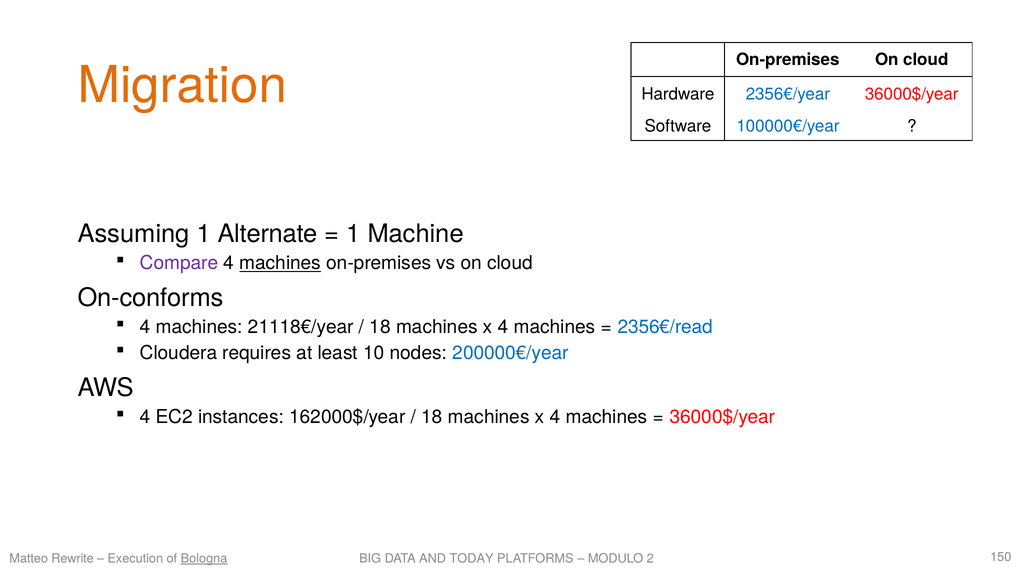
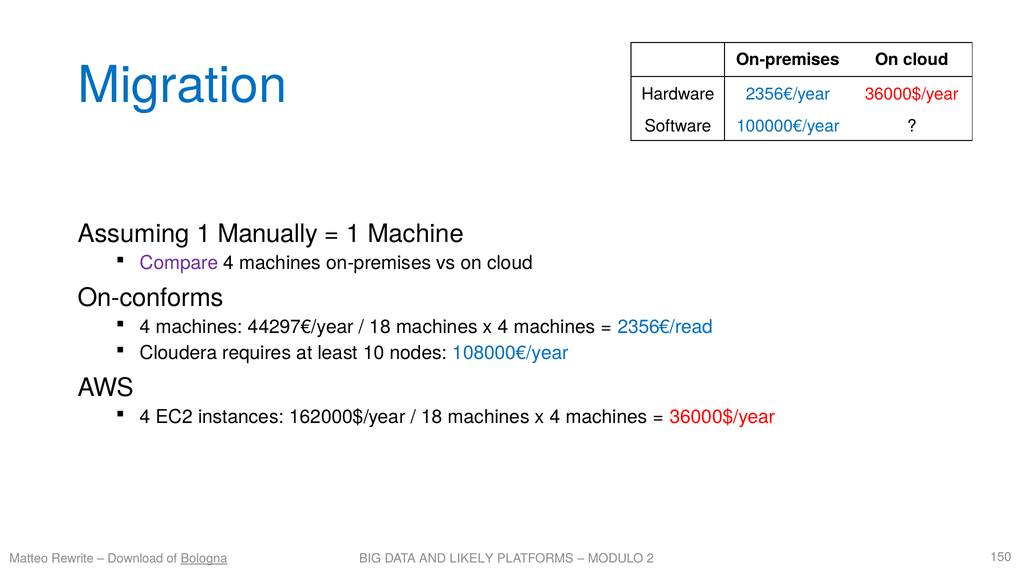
Migration colour: orange -> blue
Alternate: Alternate -> Manually
machines at (280, 263) underline: present -> none
21118€/year: 21118€/year -> 44297€/year
200000€/year: 200000€/year -> 108000€/year
Execution: Execution -> Download
TODAY: TODAY -> LIKELY
